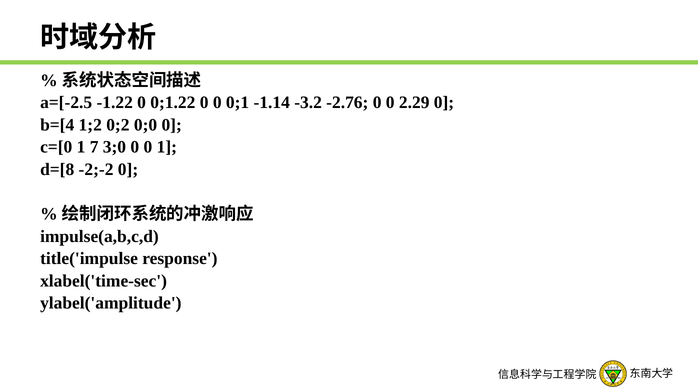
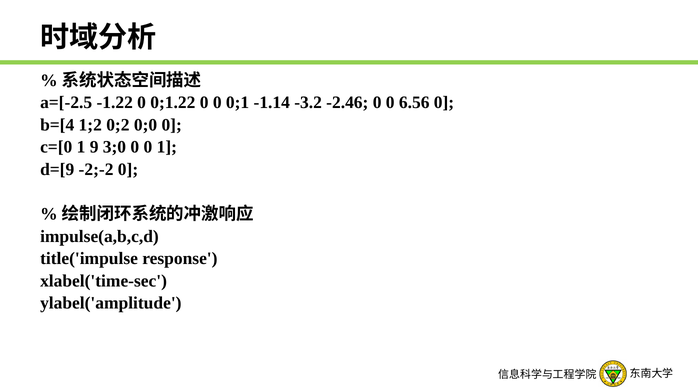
-2.76: -2.76 -> -2.46
2.29: 2.29 -> 6.56
7: 7 -> 9
d=[8: d=[8 -> d=[9
